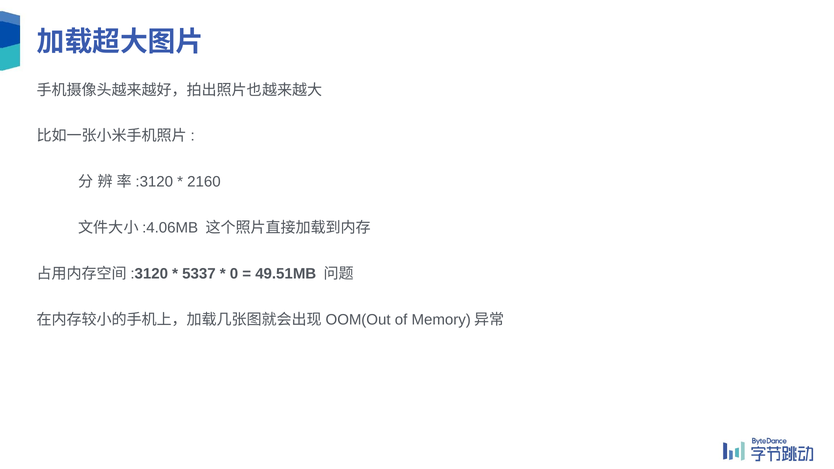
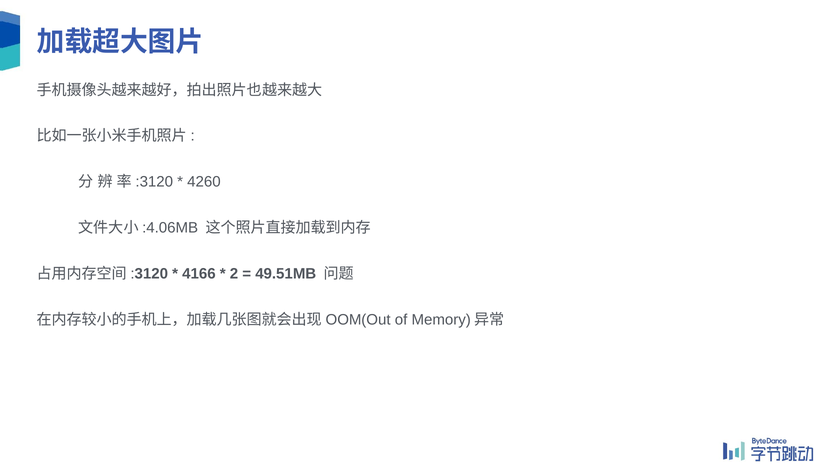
2160: 2160 -> 4260
5337: 5337 -> 4166
0: 0 -> 2
